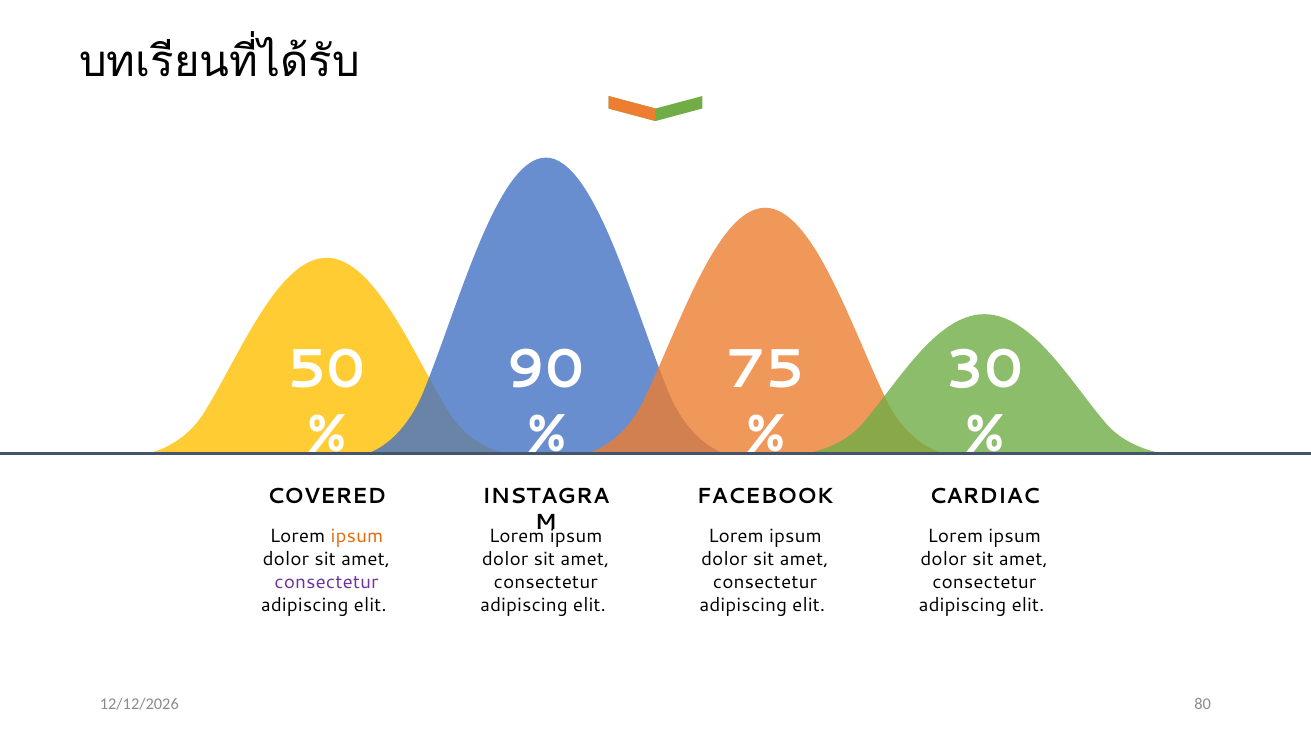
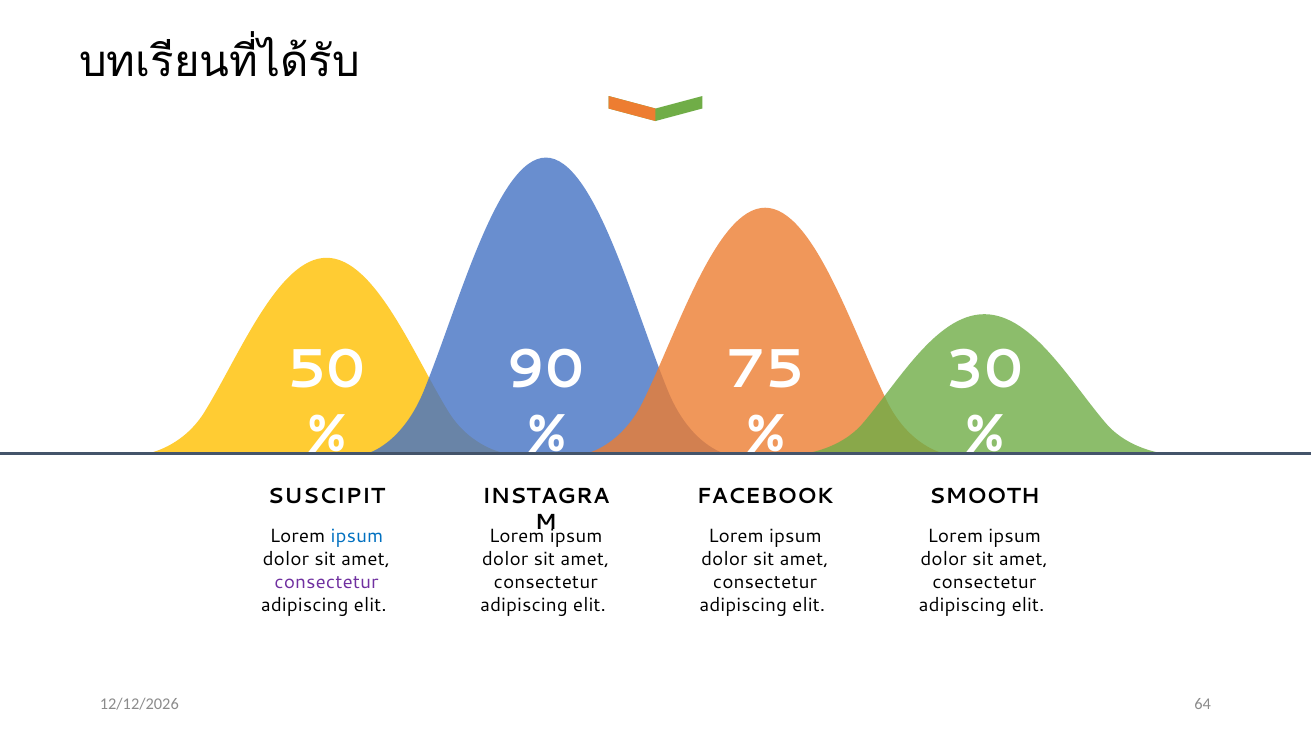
COVERED: COVERED -> SUSCIPIT
CARDIAC: CARDIAC -> SMOOTH
ipsum at (357, 536) colour: orange -> blue
80: 80 -> 64
